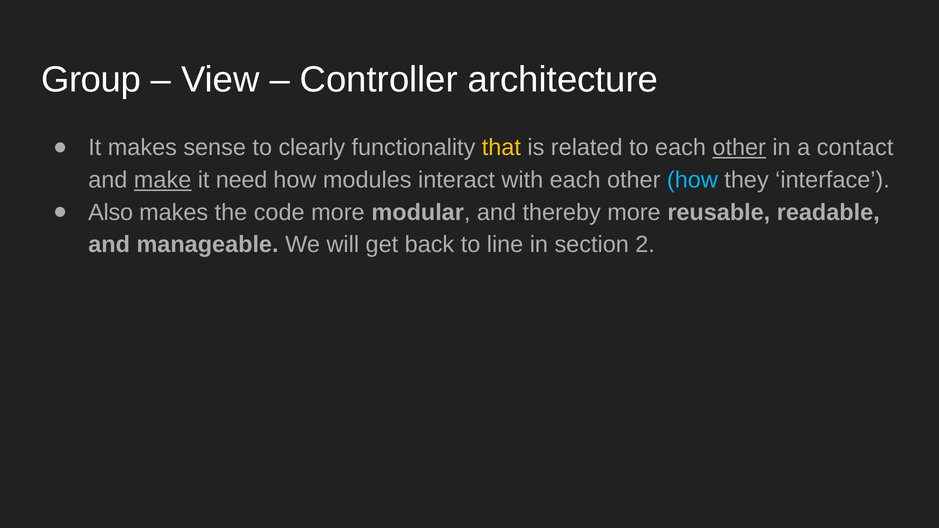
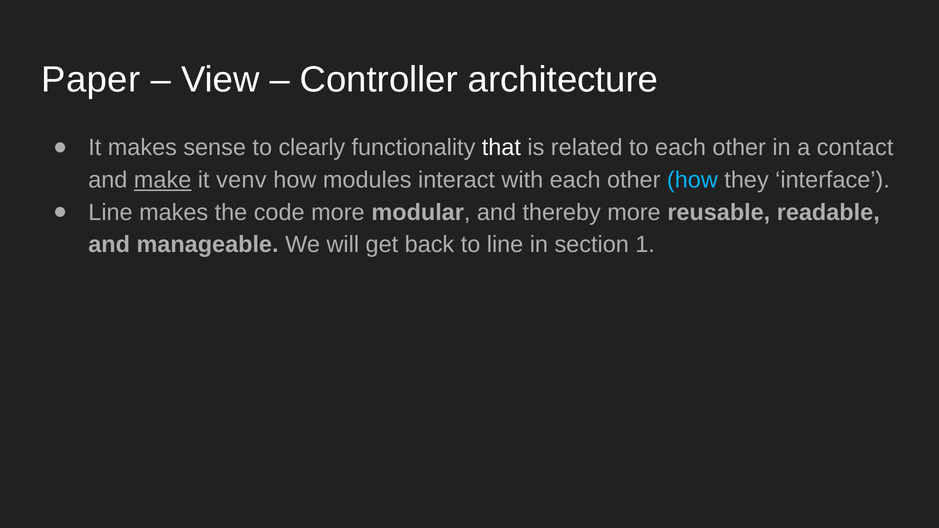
Group: Group -> Paper
that colour: yellow -> white
other at (739, 148) underline: present -> none
need: need -> venv
Also at (111, 212): Also -> Line
2: 2 -> 1
